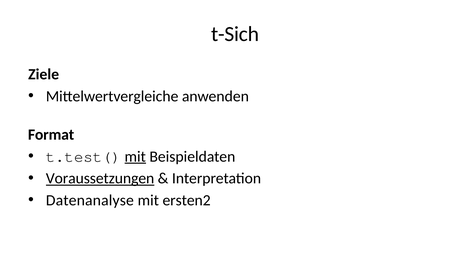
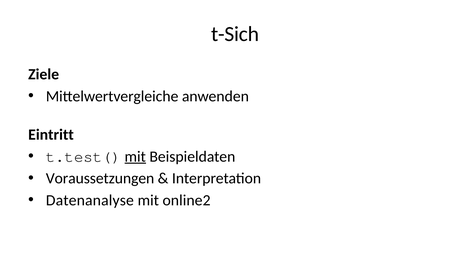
Format: Format -> Eintritt
Voraussetzungen underline: present -> none
ersten2: ersten2 -> online2
